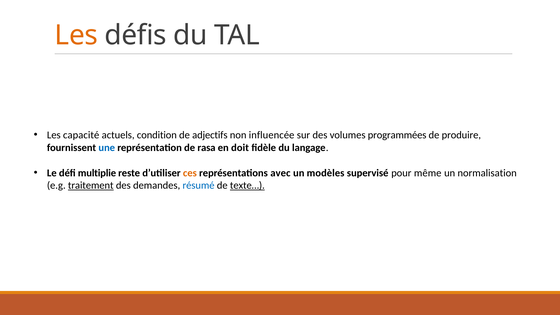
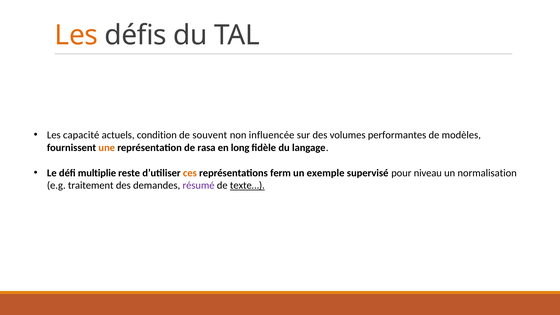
adjectifs: adjectifs -> souvent
programmées: programmées -> performantes
produire: produire -> modèles
une colour: blue -> orange
doit: doit -> long
avec: avec -> ferm
modèles: modèles -> exemple
même: même -> niveau
traitement underline: present -> none
résumé colour: blue -> purple
